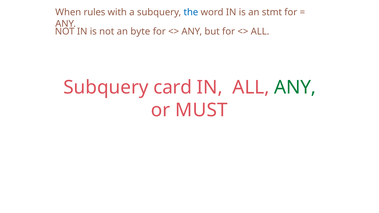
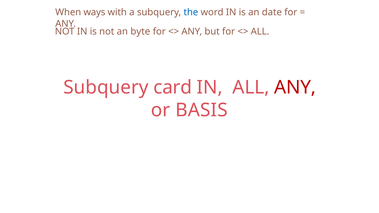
rules: rules -> ways
stmt: stmt -> date
ANY at (295, 88) colour: green -> red
MUST: MUST -> BASIS
